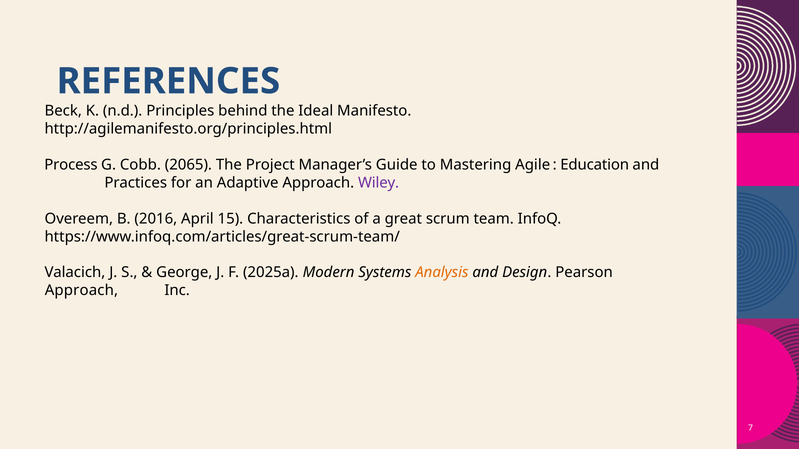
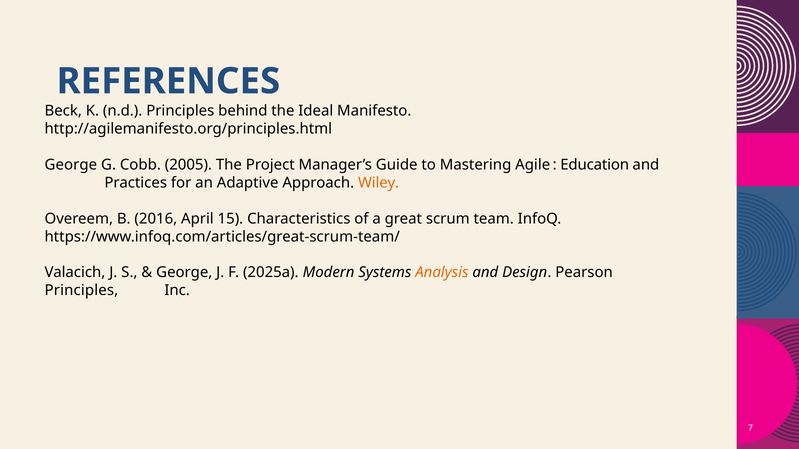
Process at (71, 165): Process -> George
2065: 2065 -> 2005
Wiley colour: purple -> orange
Approach at (81, 291): Approach -> Principles
